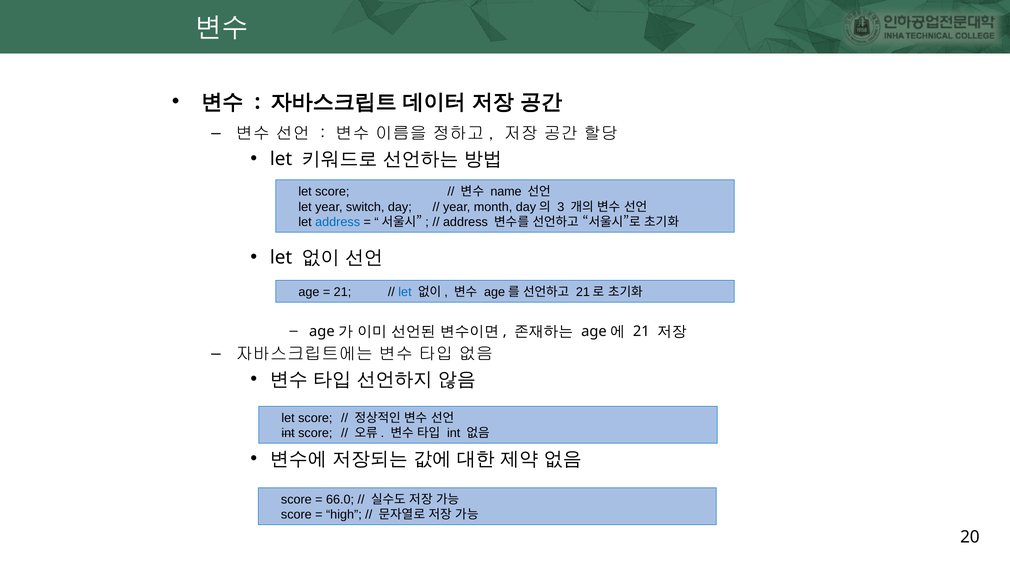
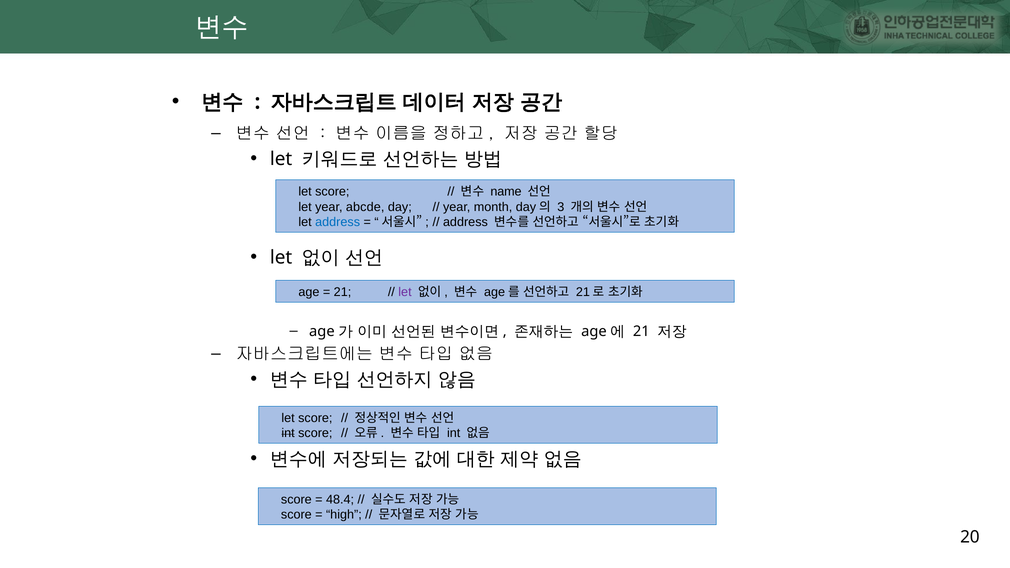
switch: switch -> abcde
let at (405, 292) colour: blue -> purple
66.0: 66.0 -> 48.4
